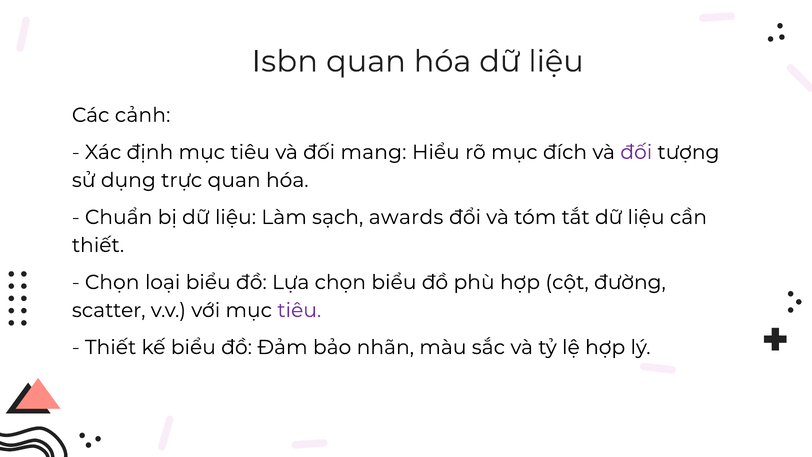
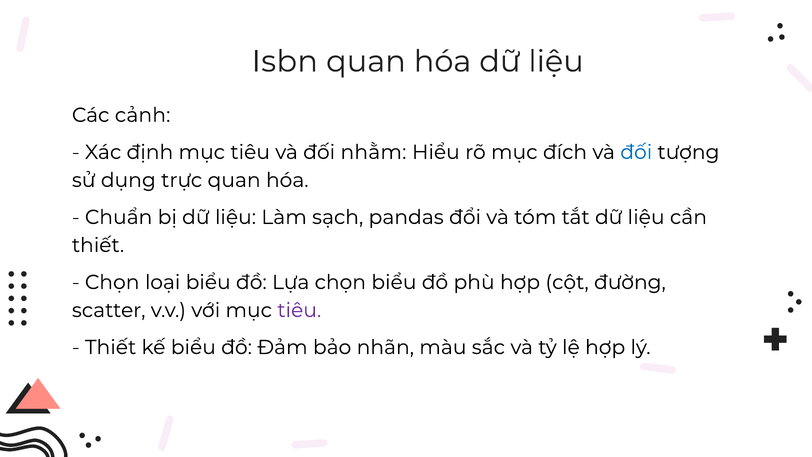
mang: mang -> nhằm
đối at (636, 152) colour: purple -> blue
awards: awards -> pandas
